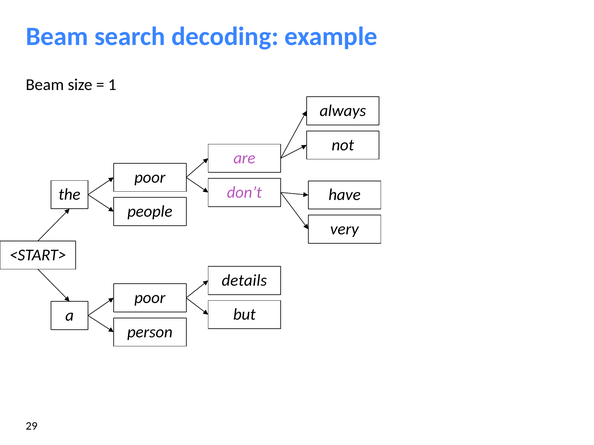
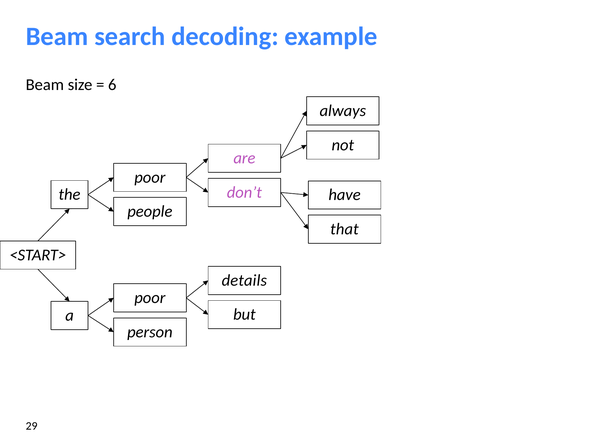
1: 1 -> 6
very: very -> that
